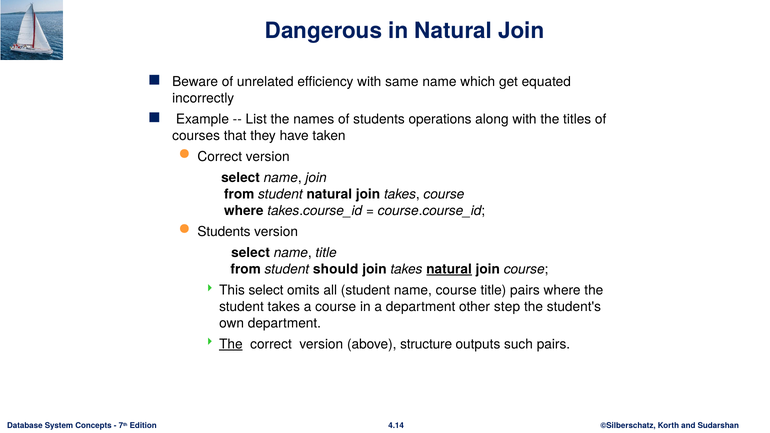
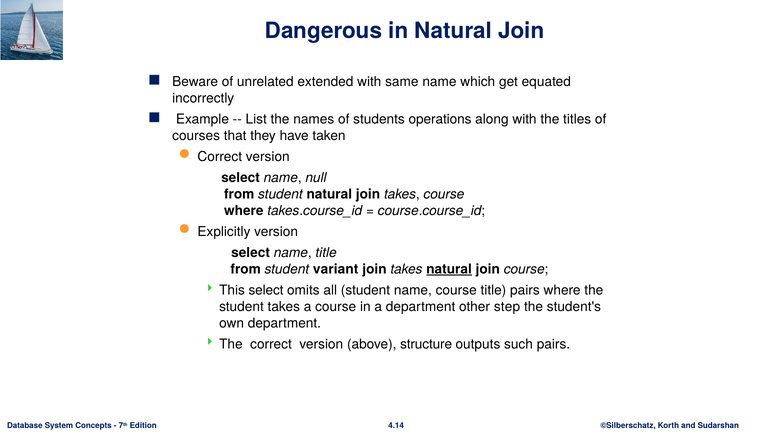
efficiency: efficiency -> extended
name join: join -> null
Students at (224, 232): Students -> Explicitly
should: should -> variant
The at (231, 344) underline: present -> none
